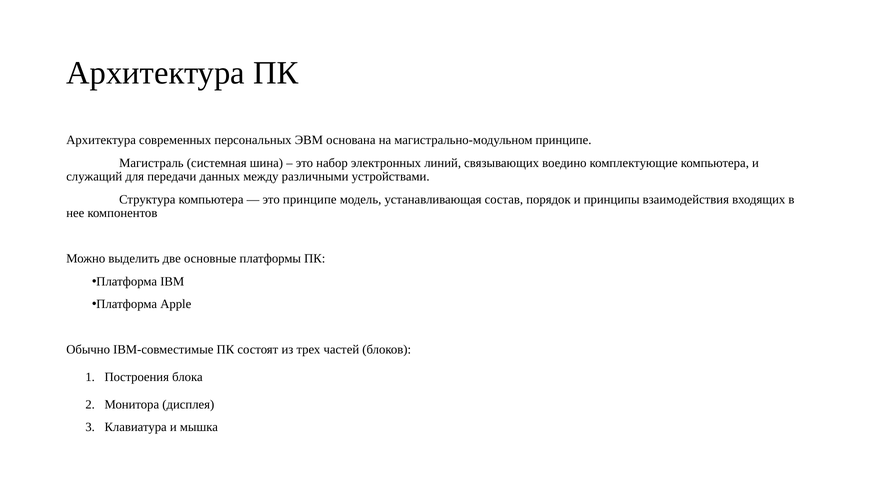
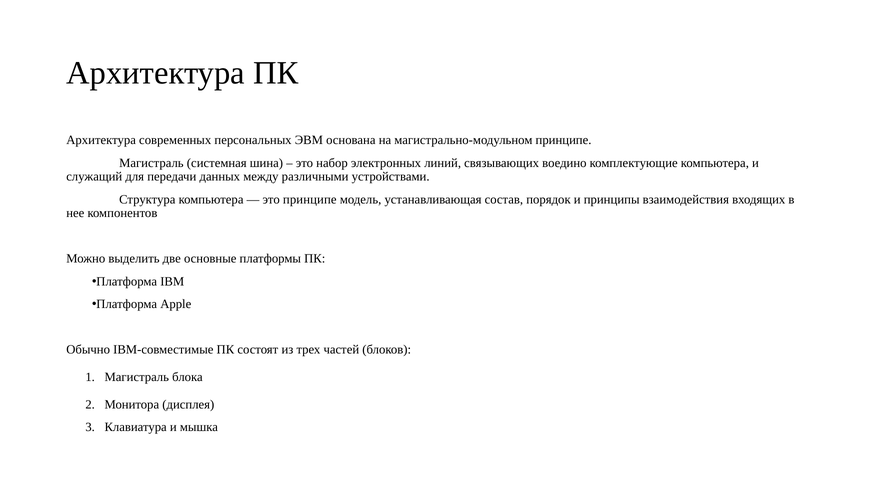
Построения at (137, 378): Построения -> Магистраль
